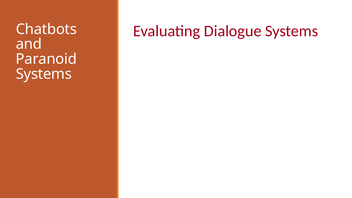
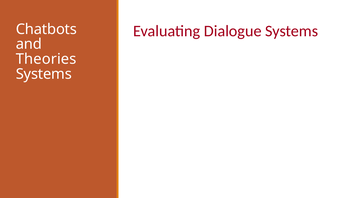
Paranoid: Paranoid -> Theories
